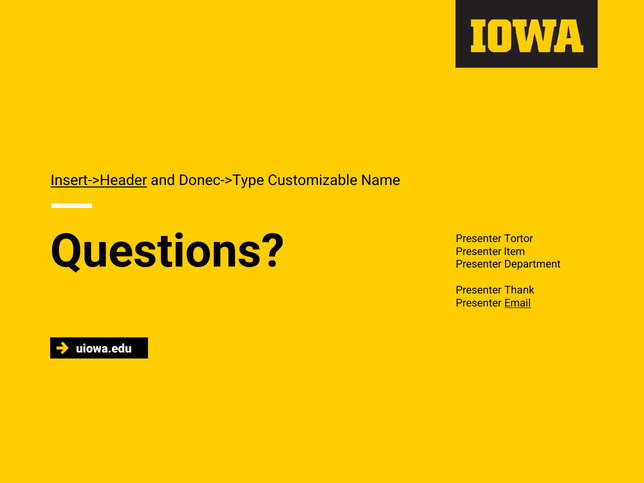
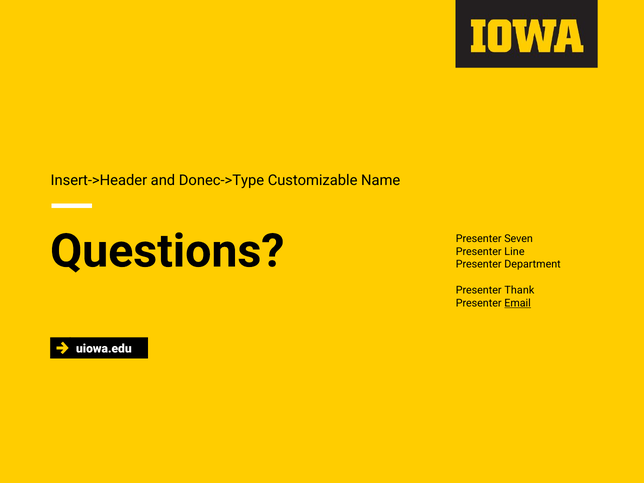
Insert->Header underline: present -> none
Tortor: Tortor -> Seven
Item: Item -> Line
